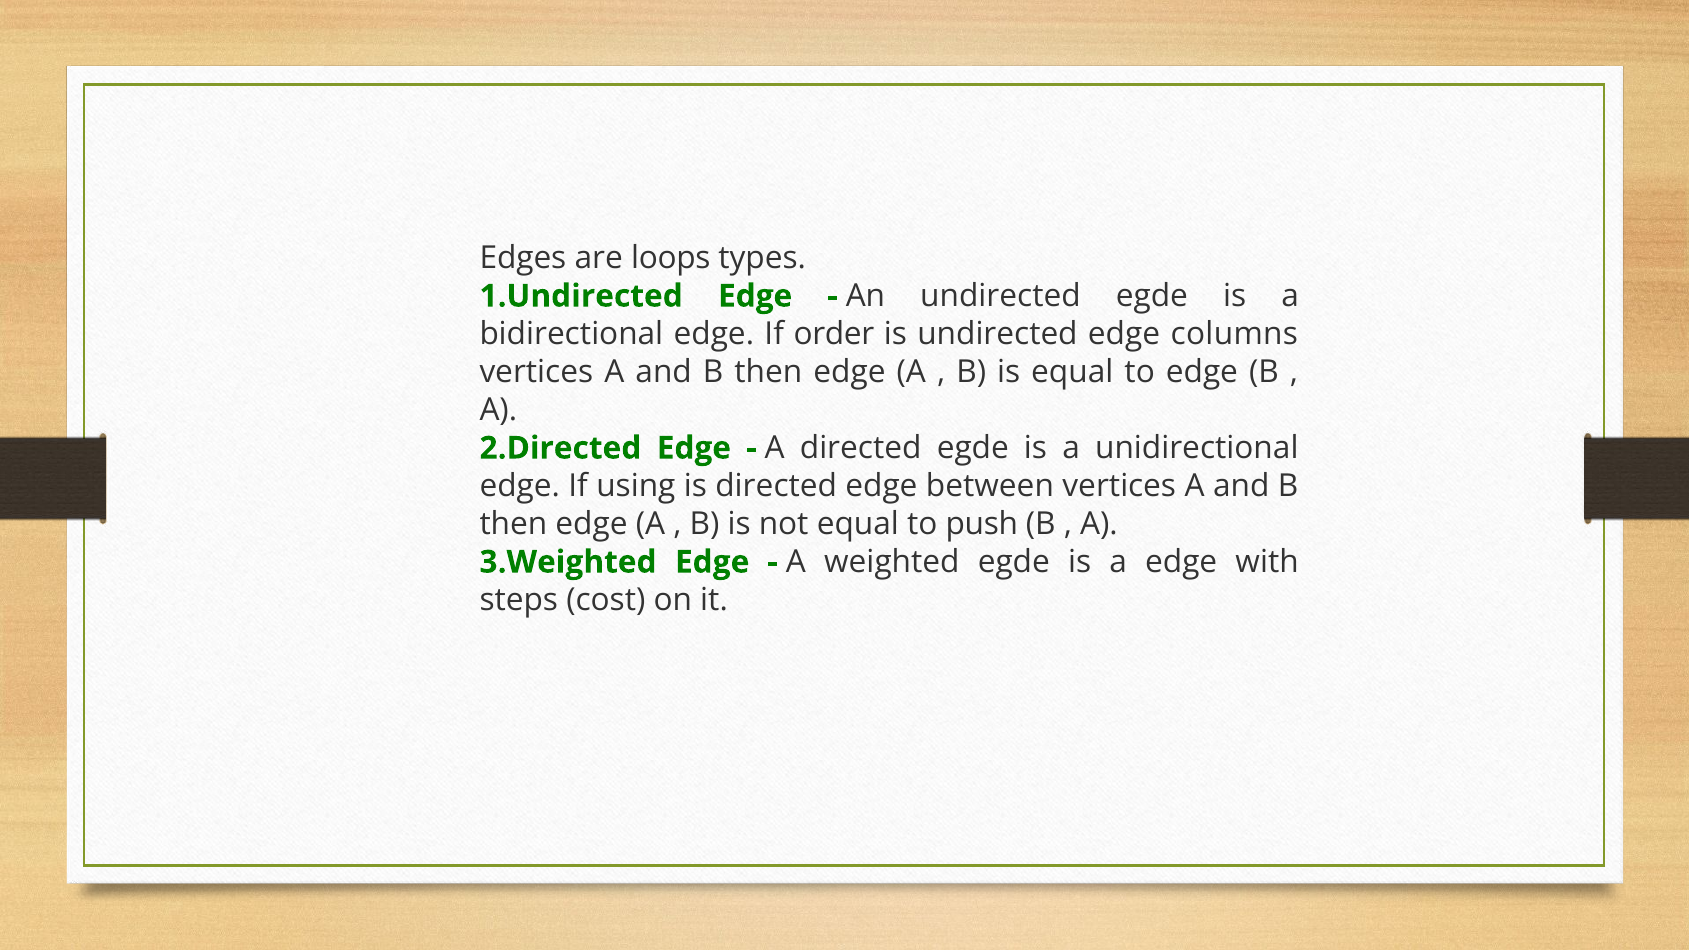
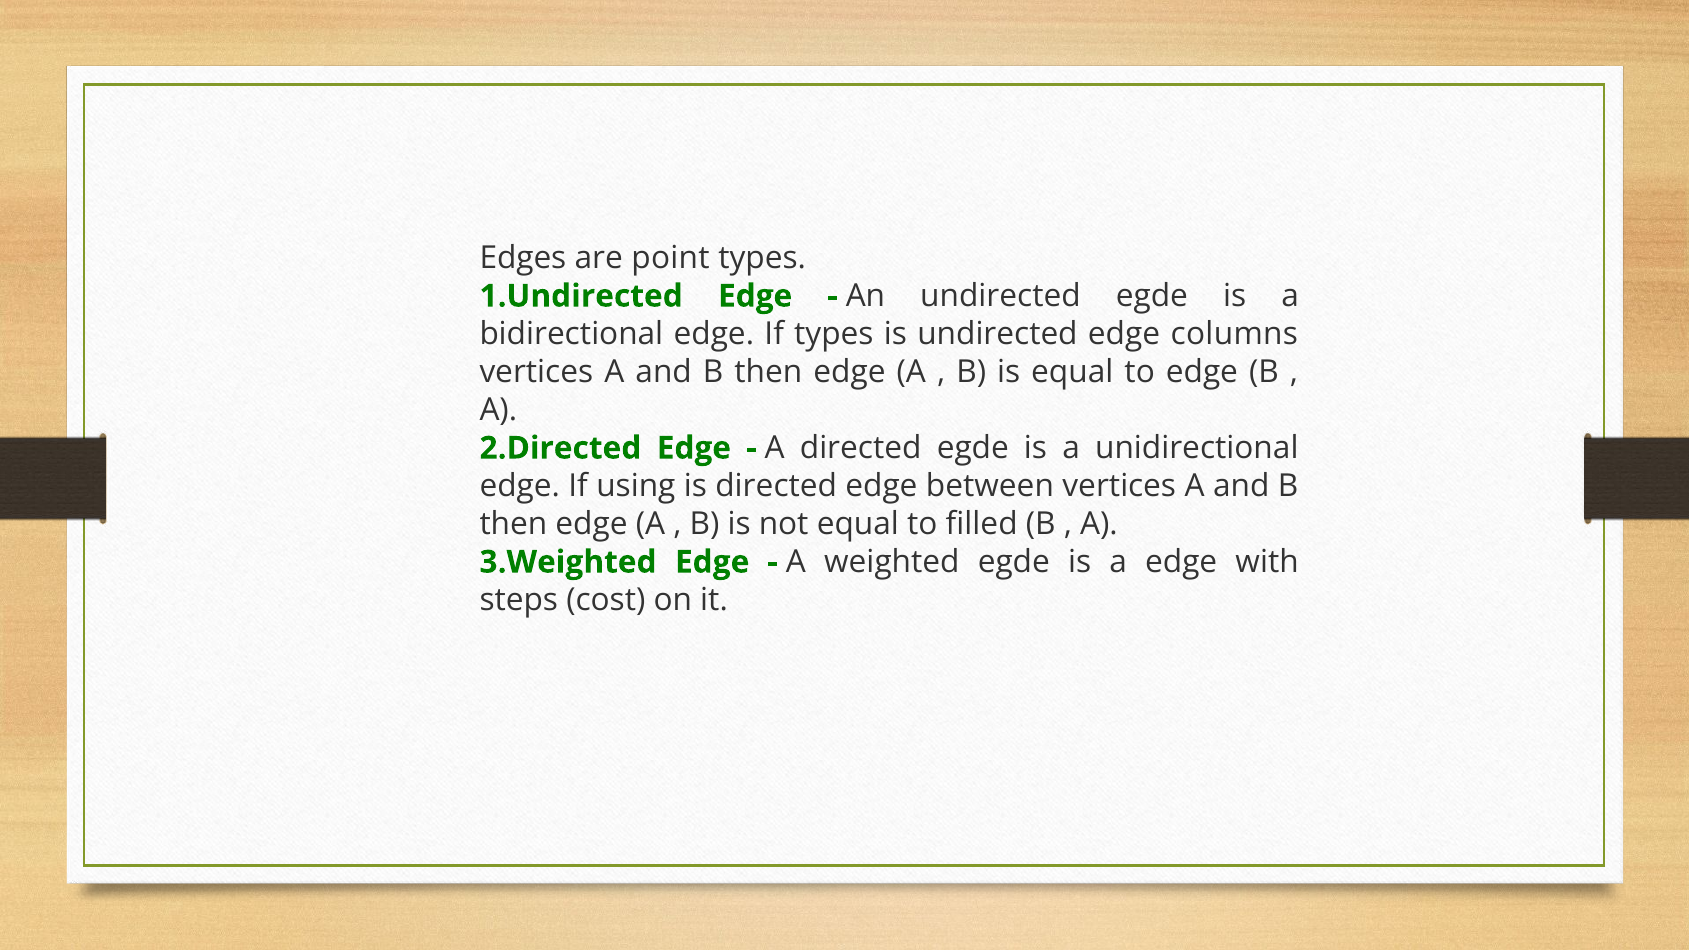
loops: loops -> point
If order: order -> types
push: push -> filled
